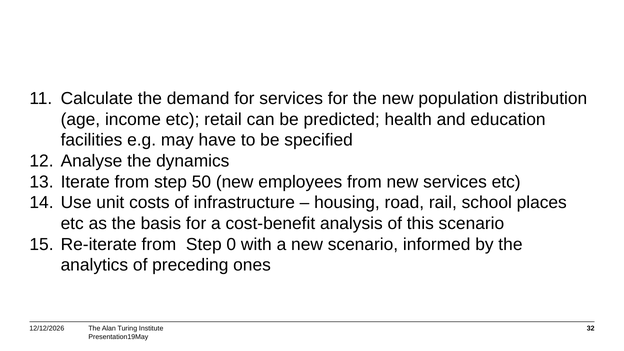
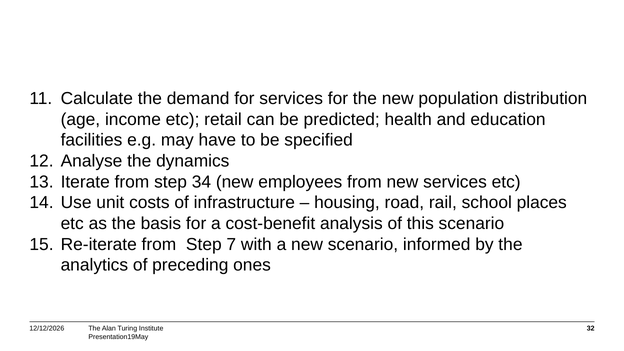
50: 50 -> 34
0: 0 -> 7
